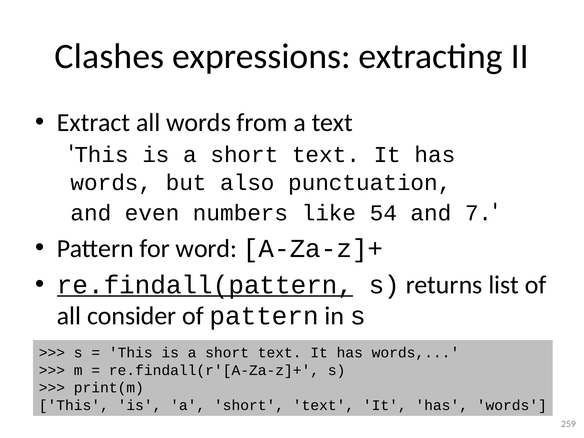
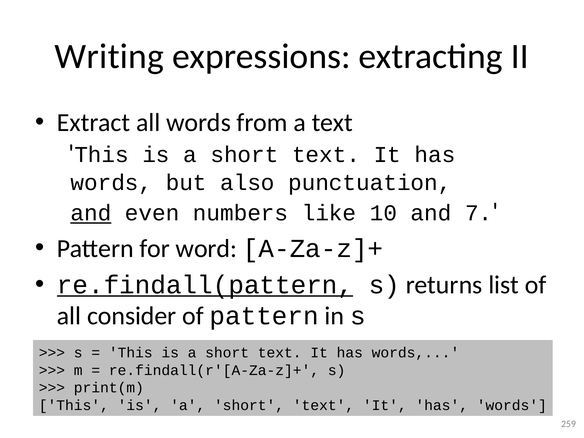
Clashes: Clashes -> Writing
and at (91, 213) underline: none -> present
54: 54 -> 10
